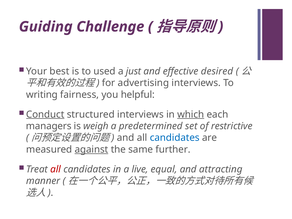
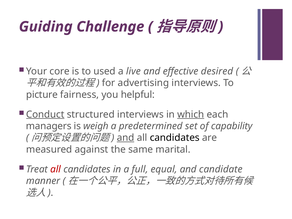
best: best -> core
just: just -> live
writing: writing -> picture
restrictive: restrictive -> capability
and at (126, 138) underline: none -> present
candidates at (175, 138) colour: blue -> black
against underline: present -> none
further: further -> marital
live: live -> full
attracting: attracting -> candidate
